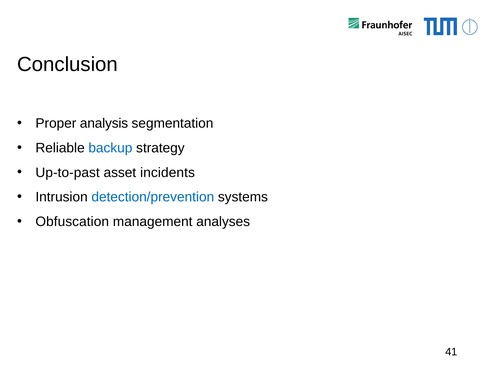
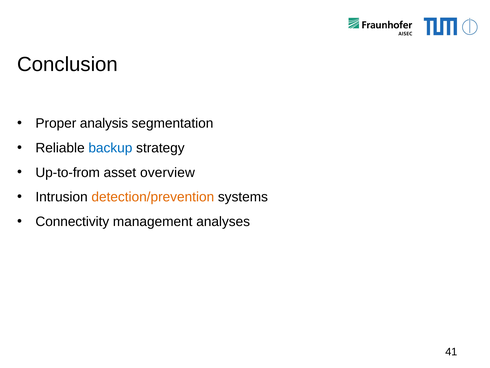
Up-to-past: Up-to-past -> Up-to-from
incidents: incidents -> overview
detection/prevention colour: blue -> orange
Obfuscation: Obfuscation -> Connectivity
